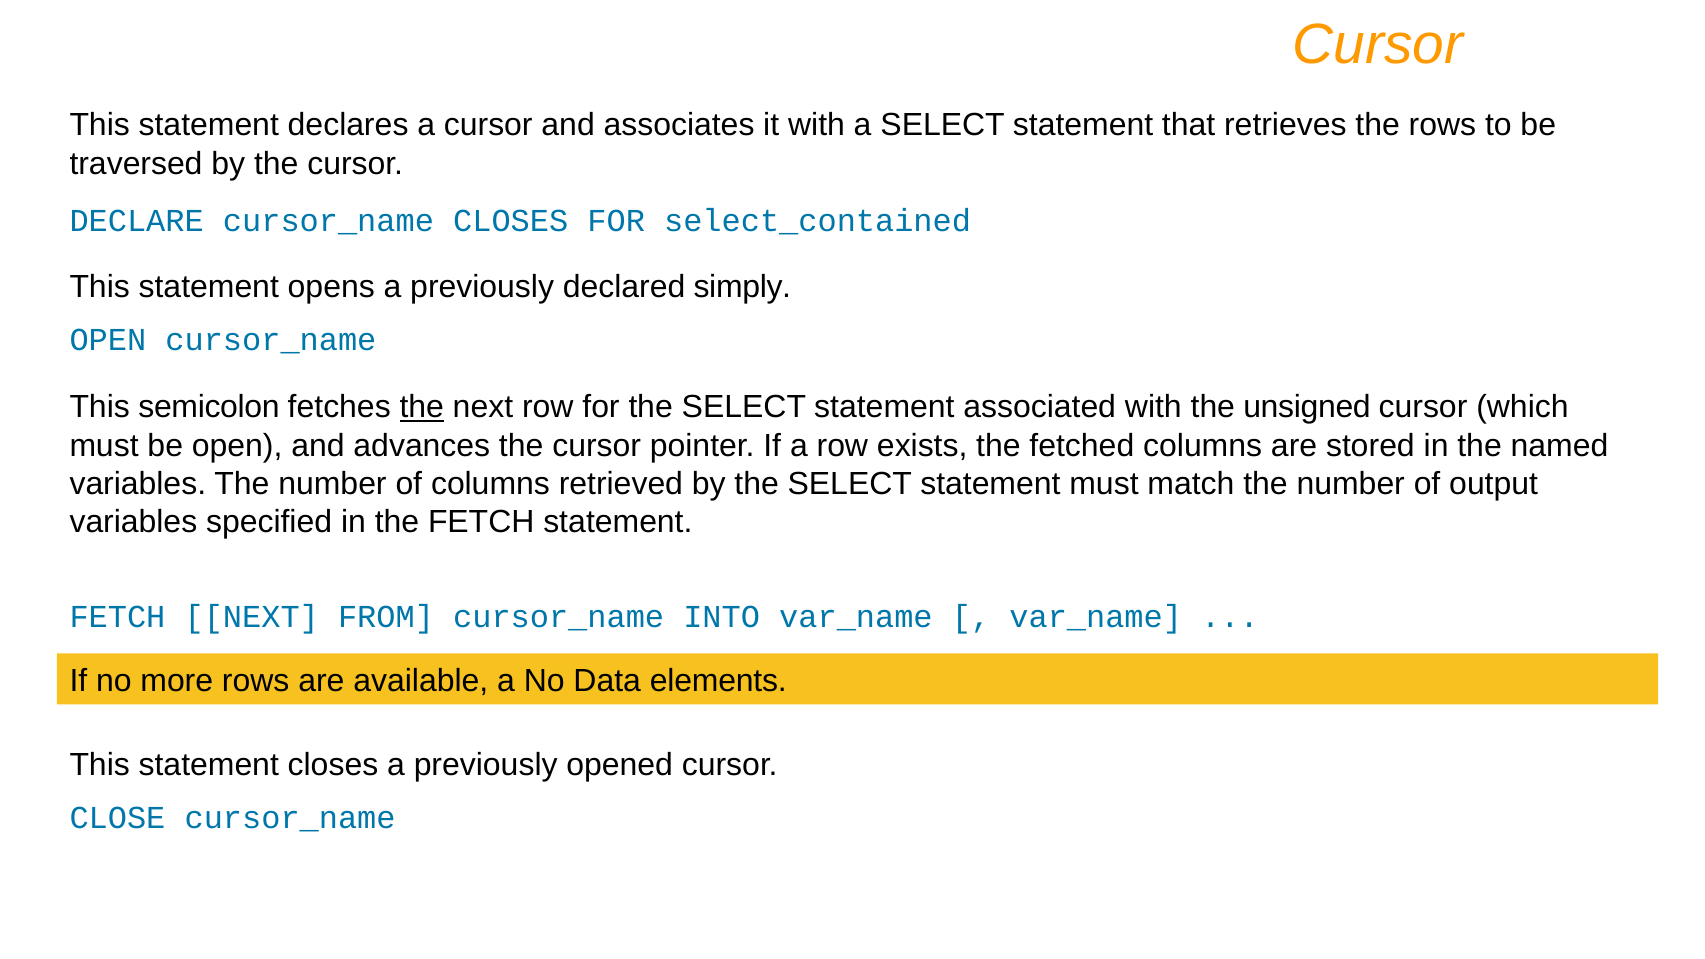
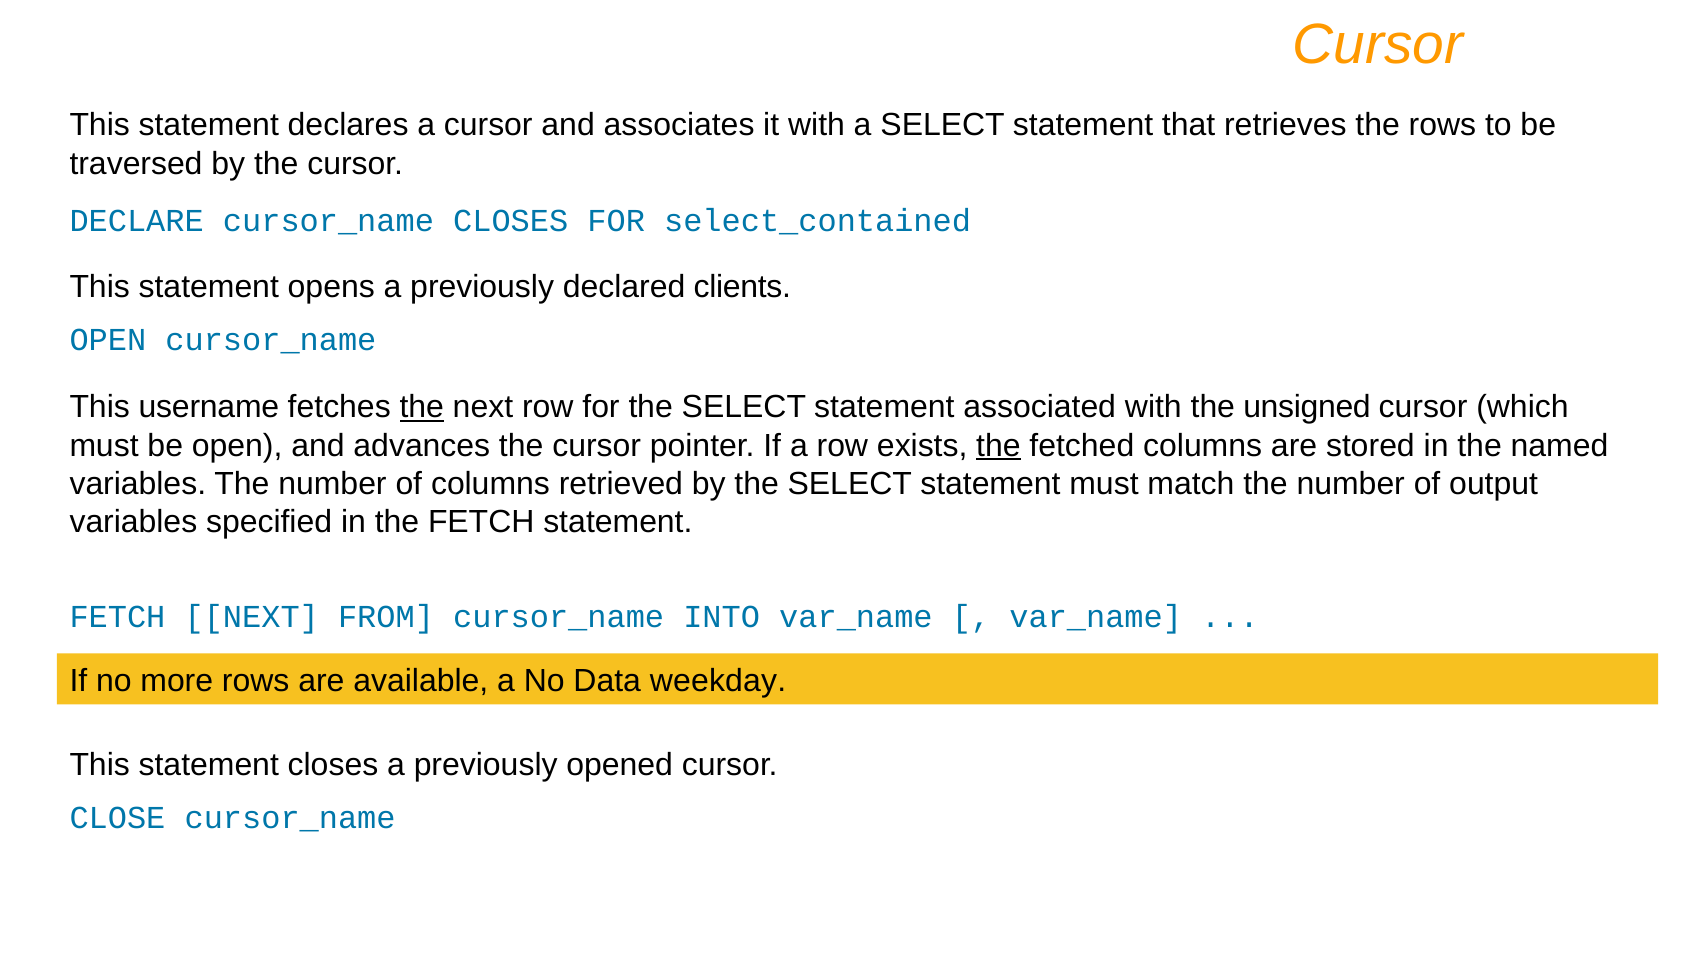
simply: simply -> clients
semicolon: semicolon -> username
the at (998, 446) underline: none -> present
elements: elements -> weekday
